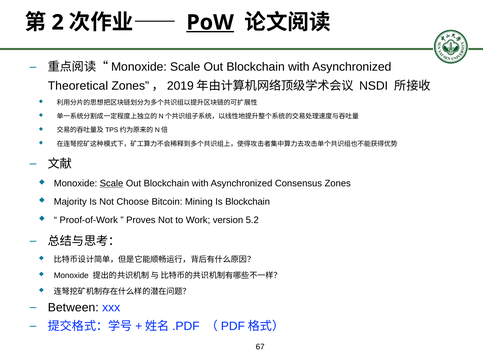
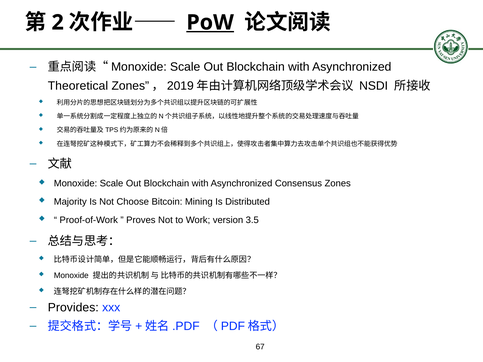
Scale at (112, 184) underline: present -> none
Is Blockchain: Blockchain -> Distributed
5.2: 5.2 -> 3.5
Between: Between -> Provides
